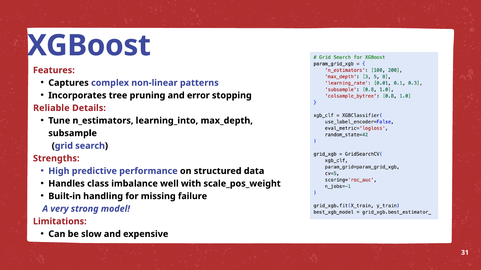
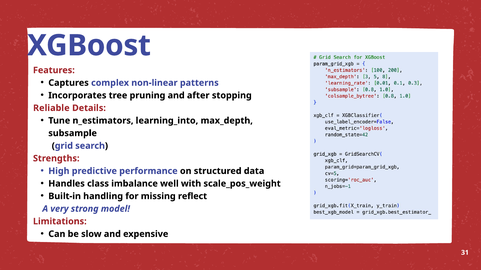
error: error -> after
failure: failure -> reflect
